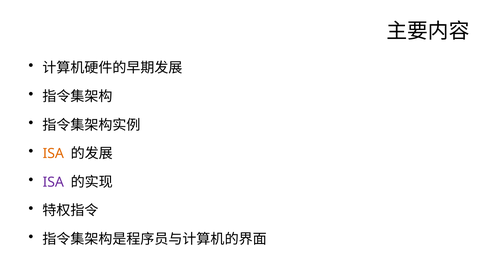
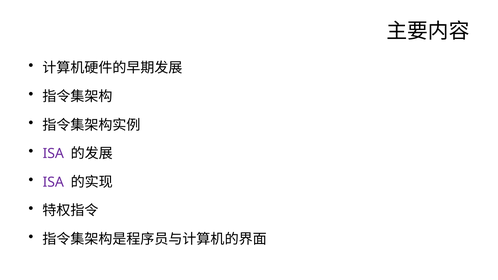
ISA at (53, 154) colour: orange -> purple
